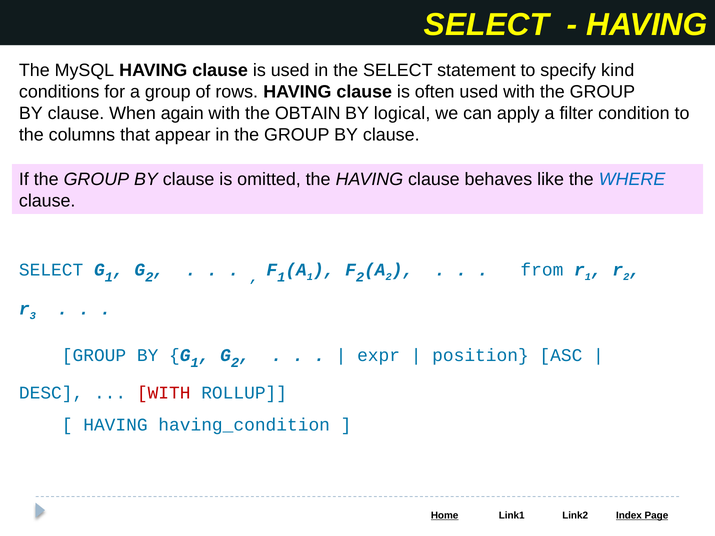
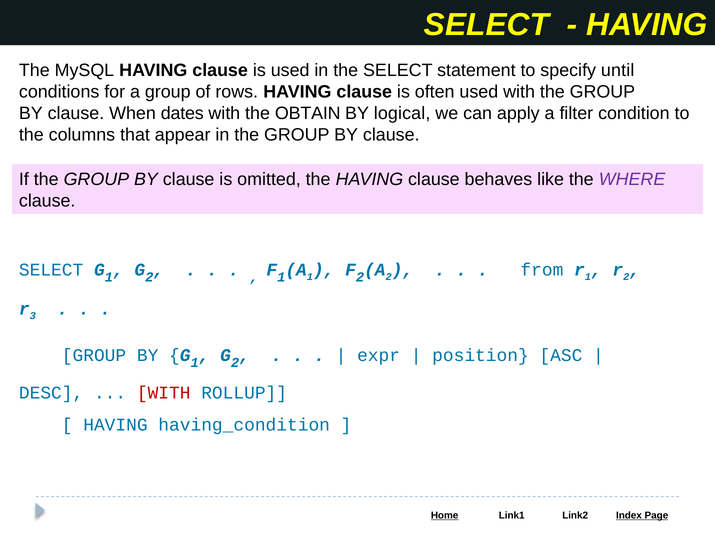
kind: kind -> until
again: again -> dates
WHERE colour: blue -> purple
